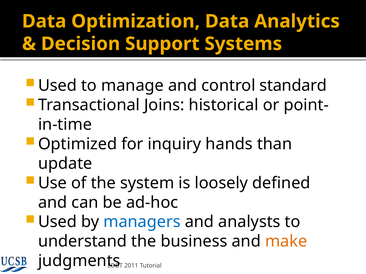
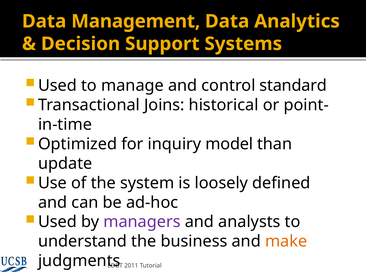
Optimization: Optimization -> Management
hands: hands -> model
managers colour: blue -> purple
